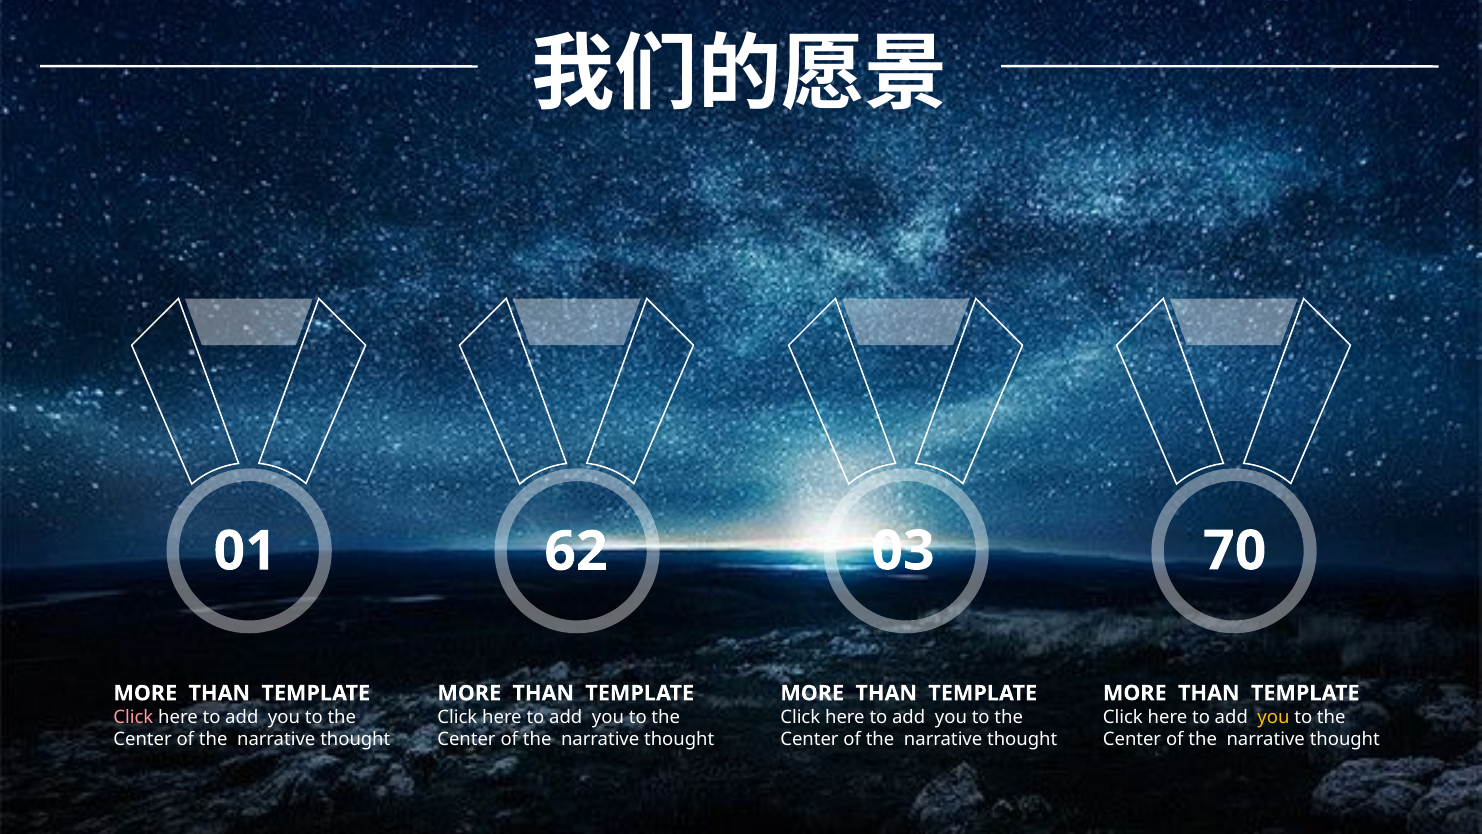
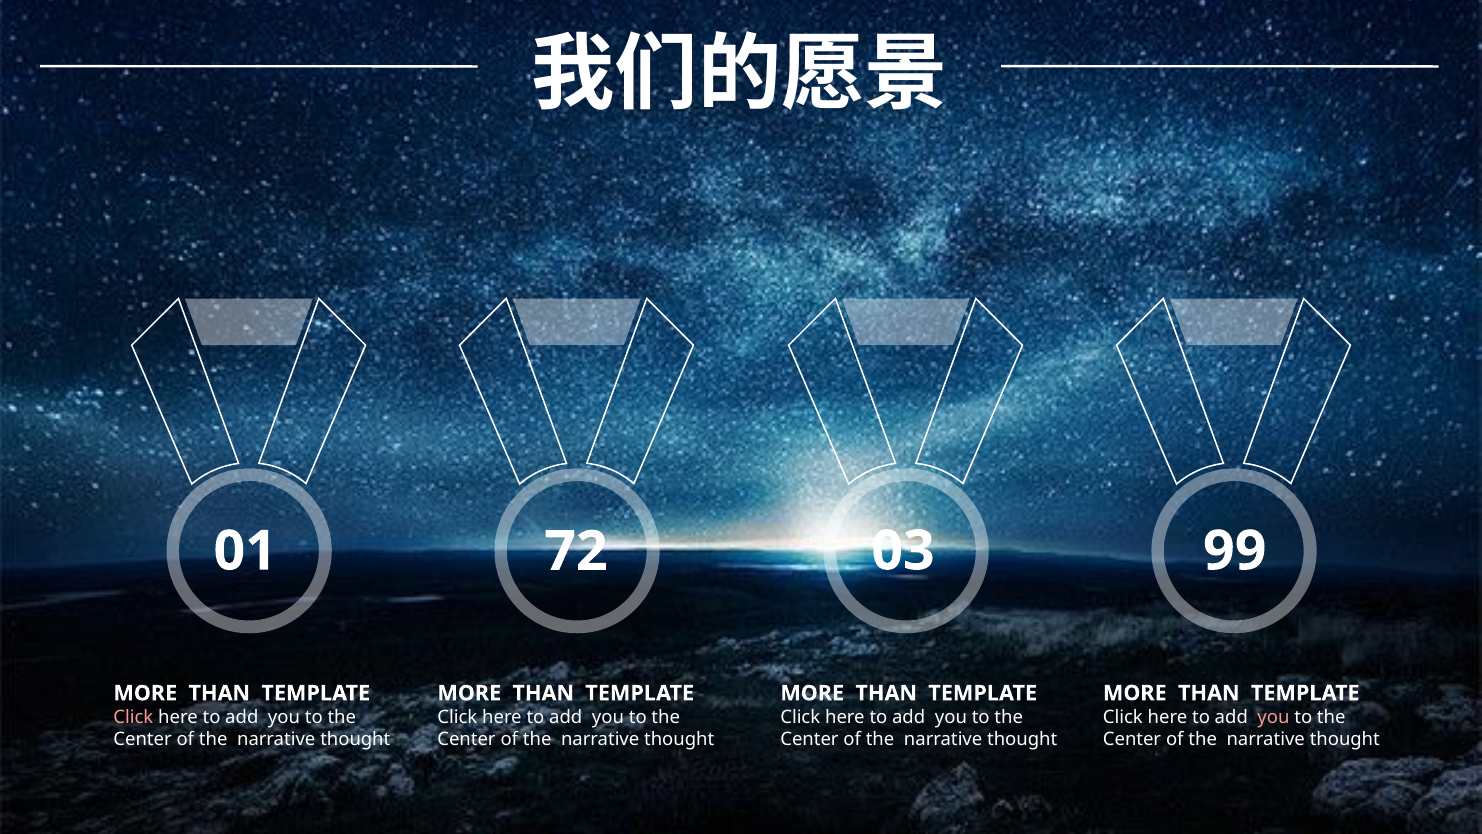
62: 62 -> 72
70: 70 -> 99
you at (1274, 717) colour: yellow -> pink
